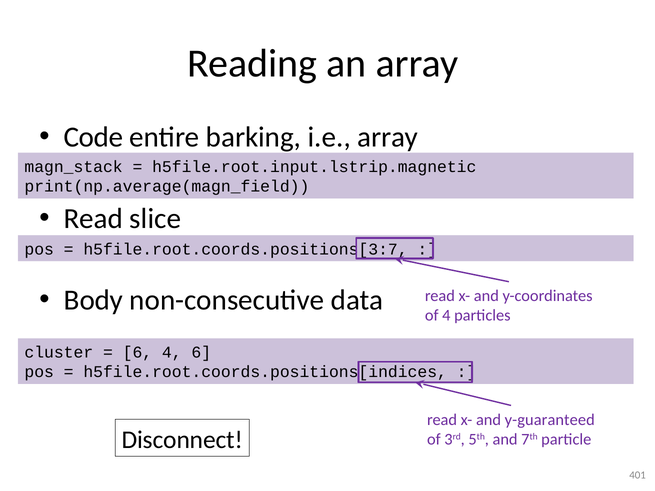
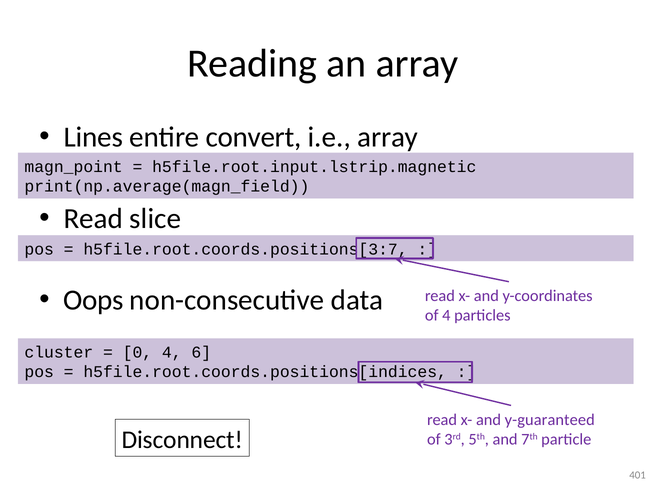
Code: Code -> Lines
barking: barking -> convert
magn_stack: magn_stack -> magn_point
Body: Body -> Oops
6 at (137, 353): 6 -> 0
